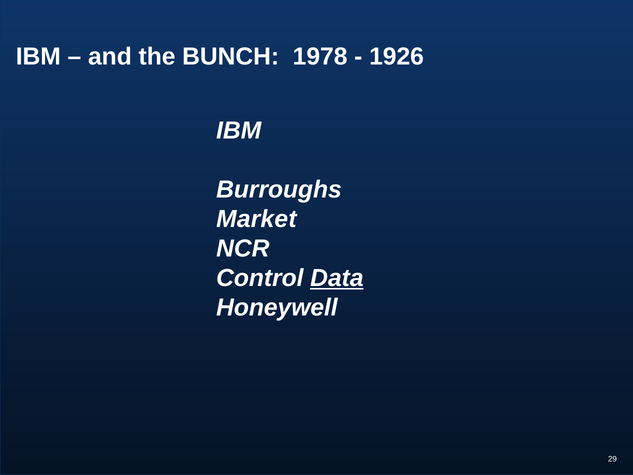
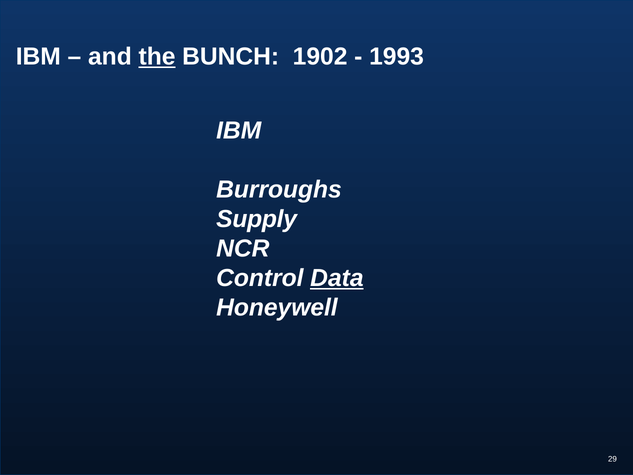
the underline: none -> present
1978: 1978 -> 1902
1926: 1926 -> 1993
Market: Market -> Supply
